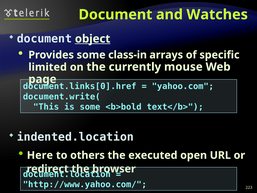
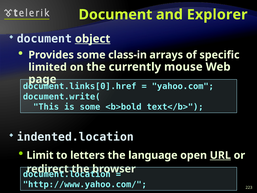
Watches: Watches -> Explorer
Here: Here -> Limit
others: others -> letters
executed: executed -> language
URL underline: none -> present
